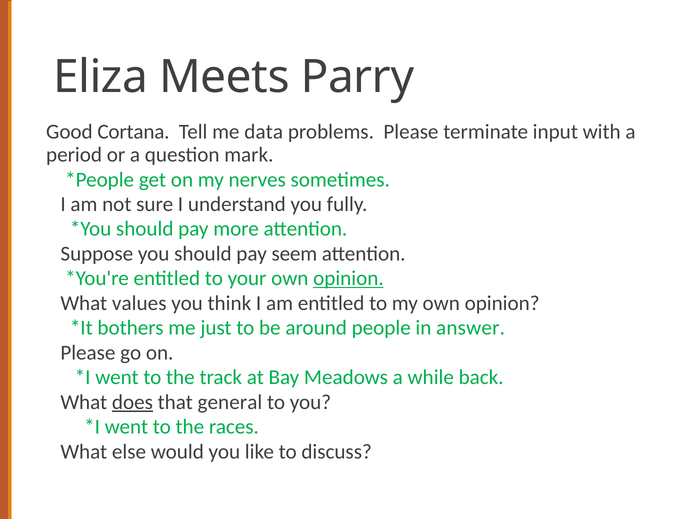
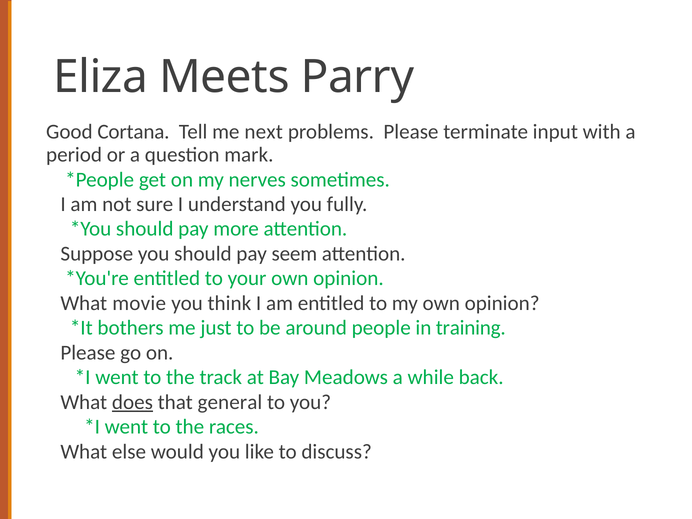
data: data -> next
opinion at (348, 278) underline: present -> none
values: values -> movie
answer: answer -> training
